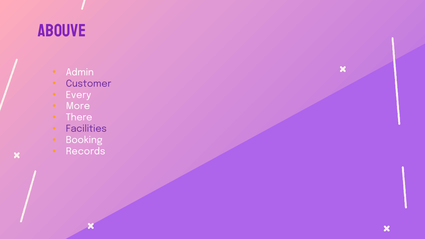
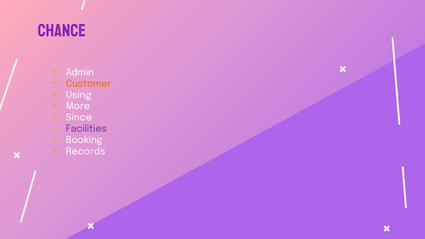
Abouve: Abouve -> Chance
Customer colour: purple -> orange
Every: Every -> Using
There: There -> Since
